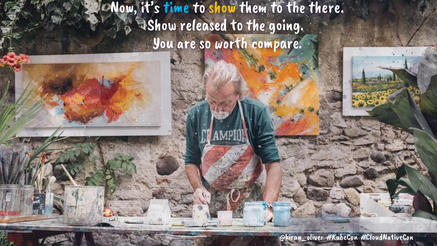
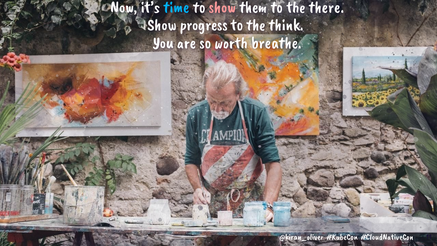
show at (223, 7) colour: yellow -> pink
released: released -> progress
going: going -> think
compare: compare -> breathe
